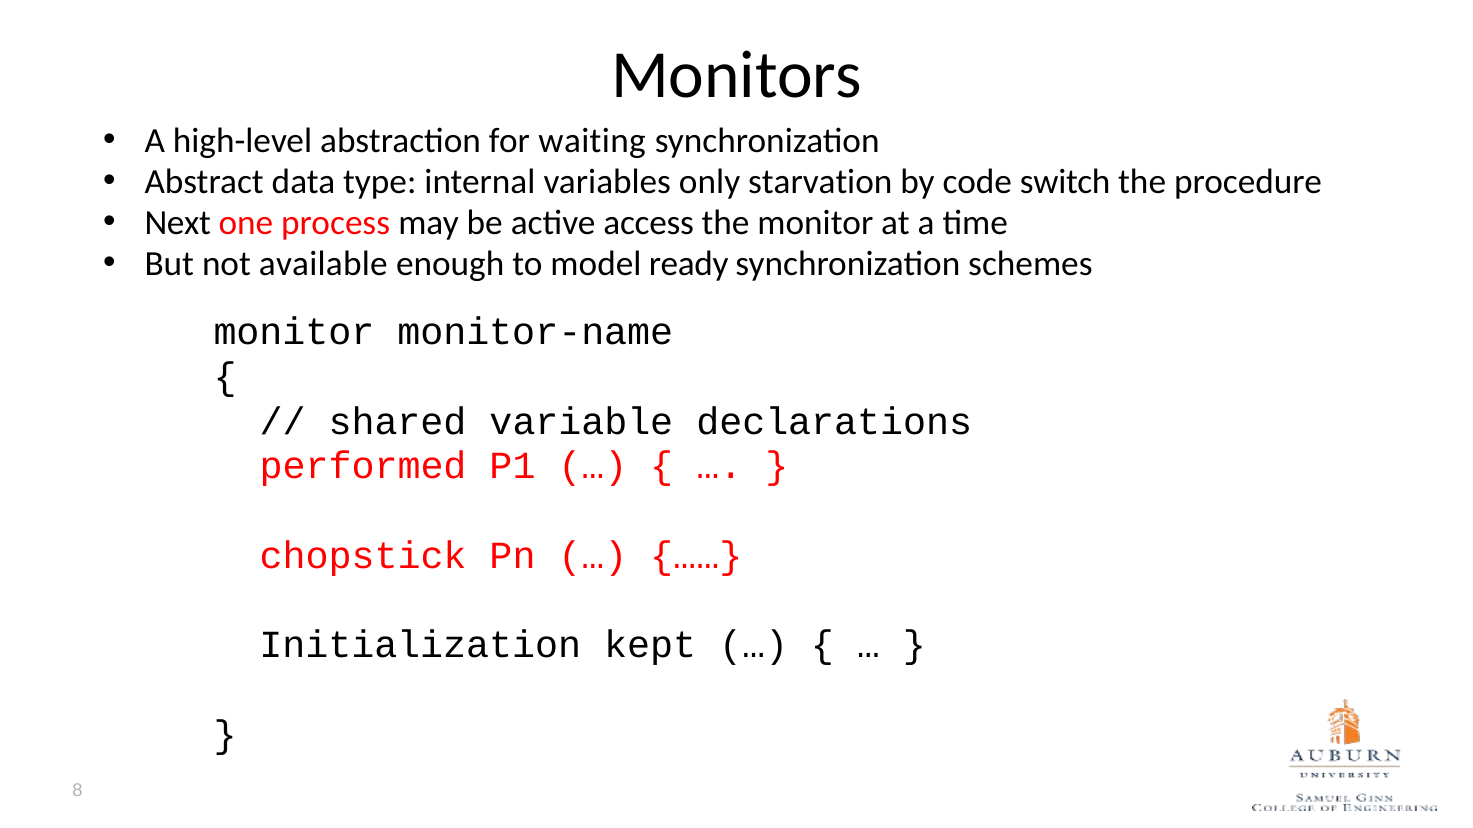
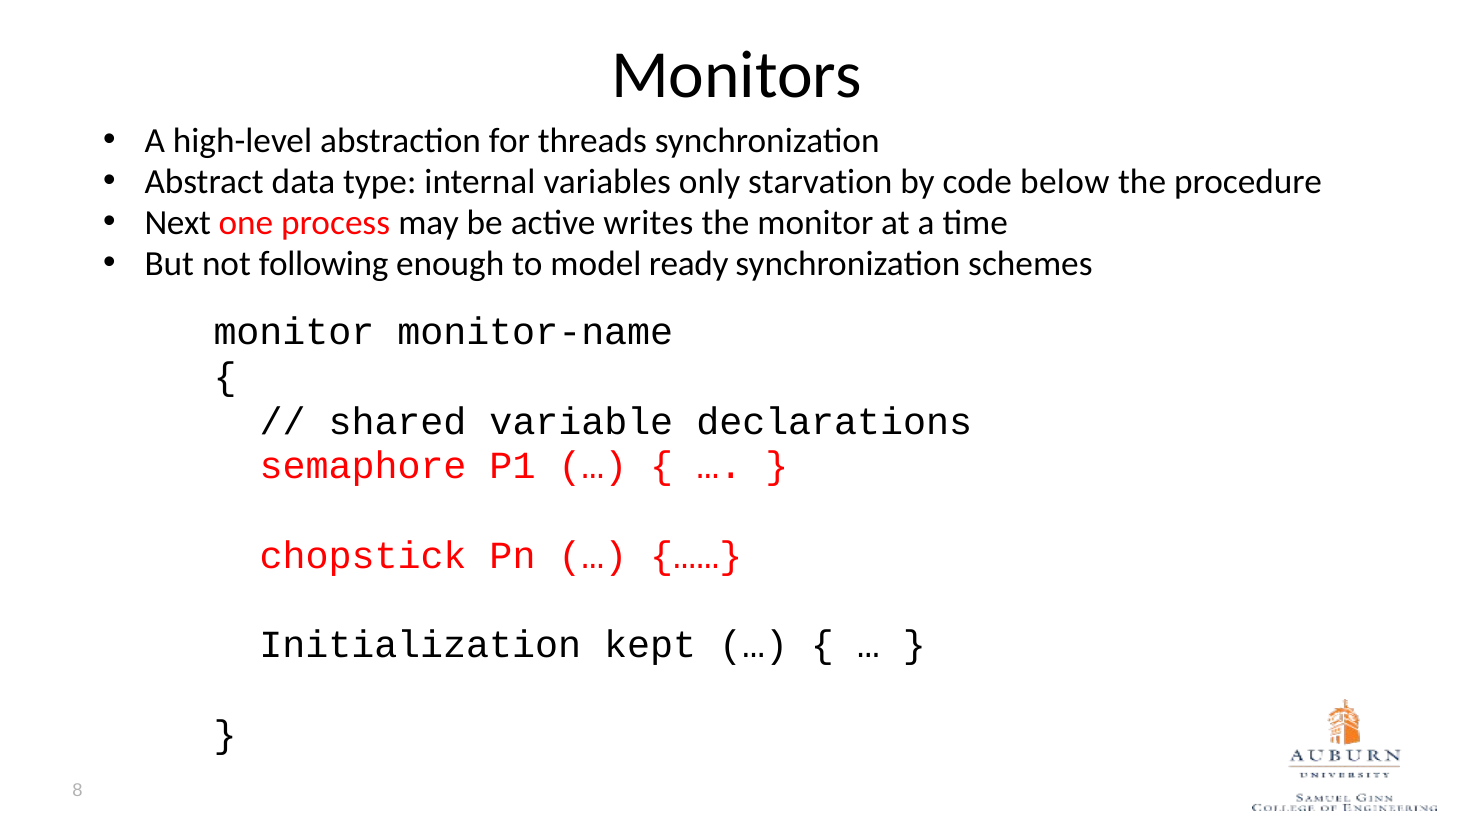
waiting: waiting -> threads
switch: switch -> below
access: access -> writes
available: available -> following
performed: performed -> semaphore
